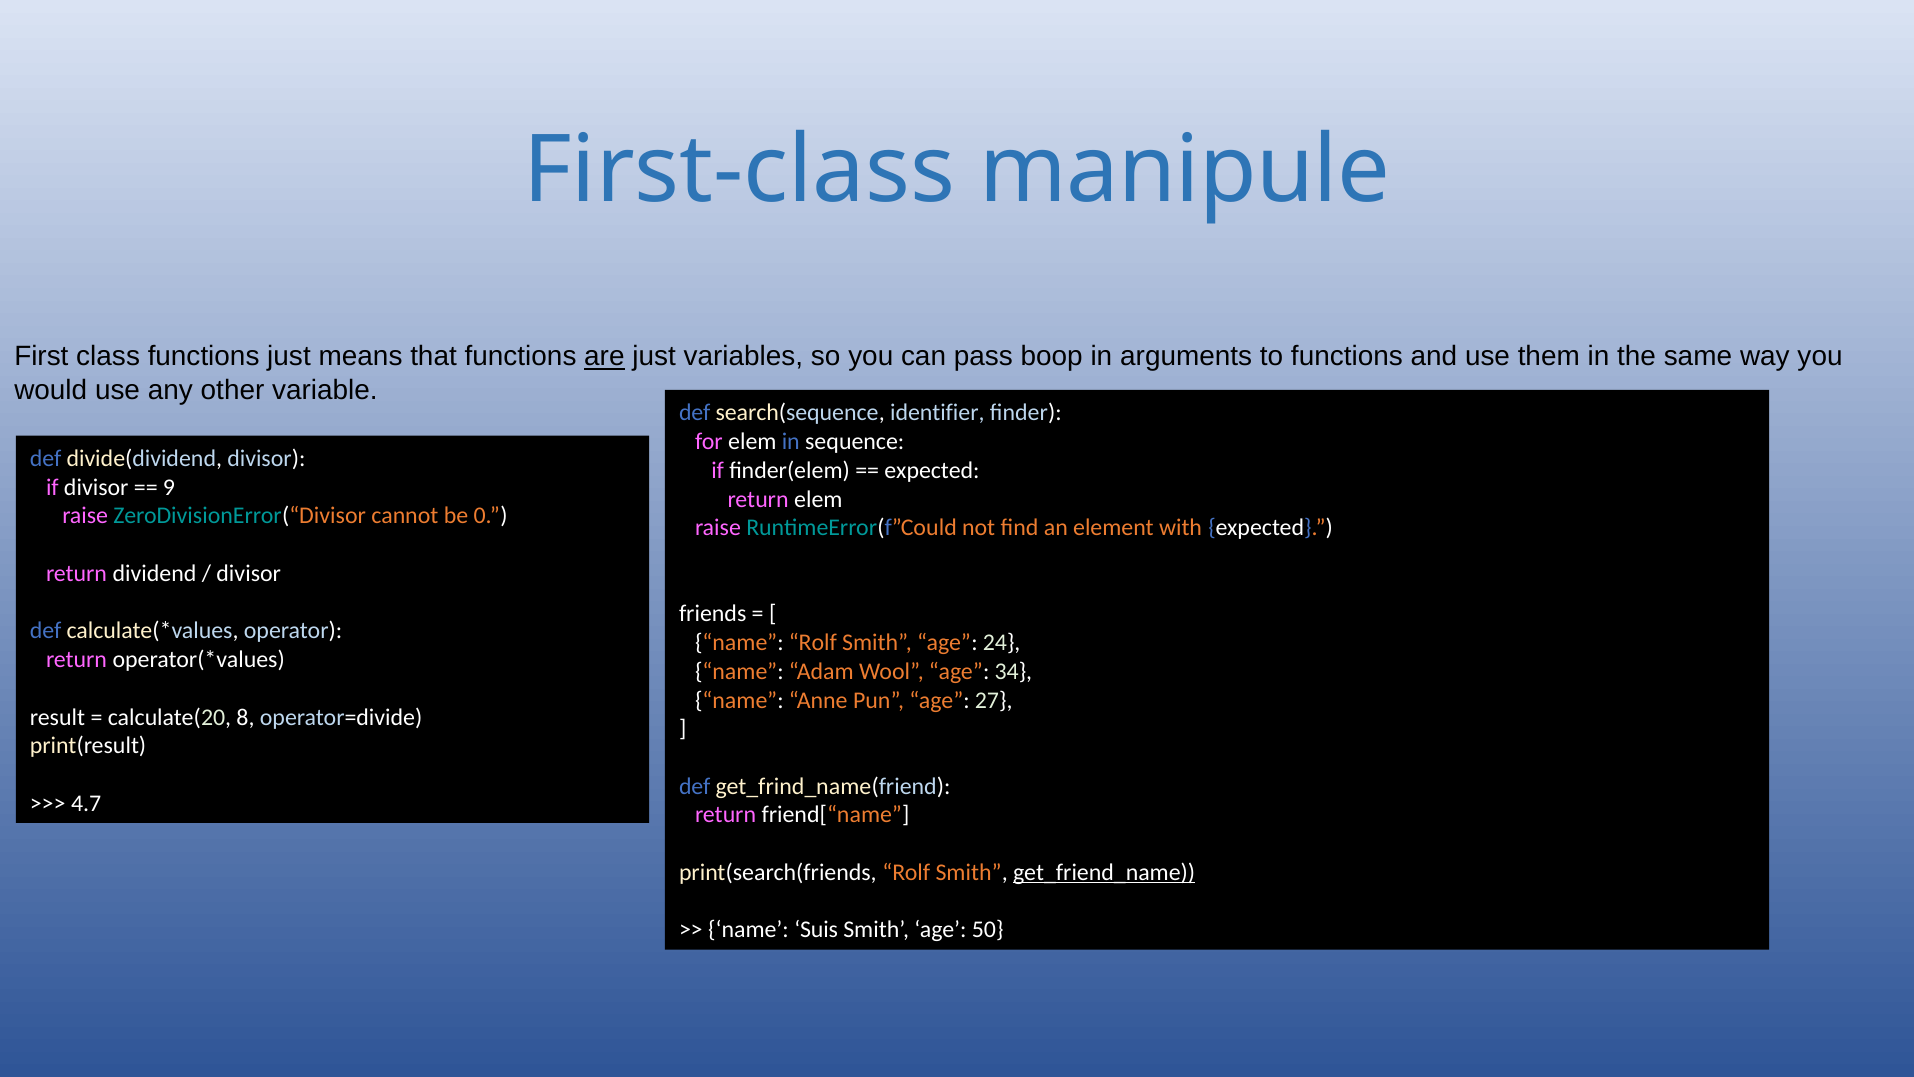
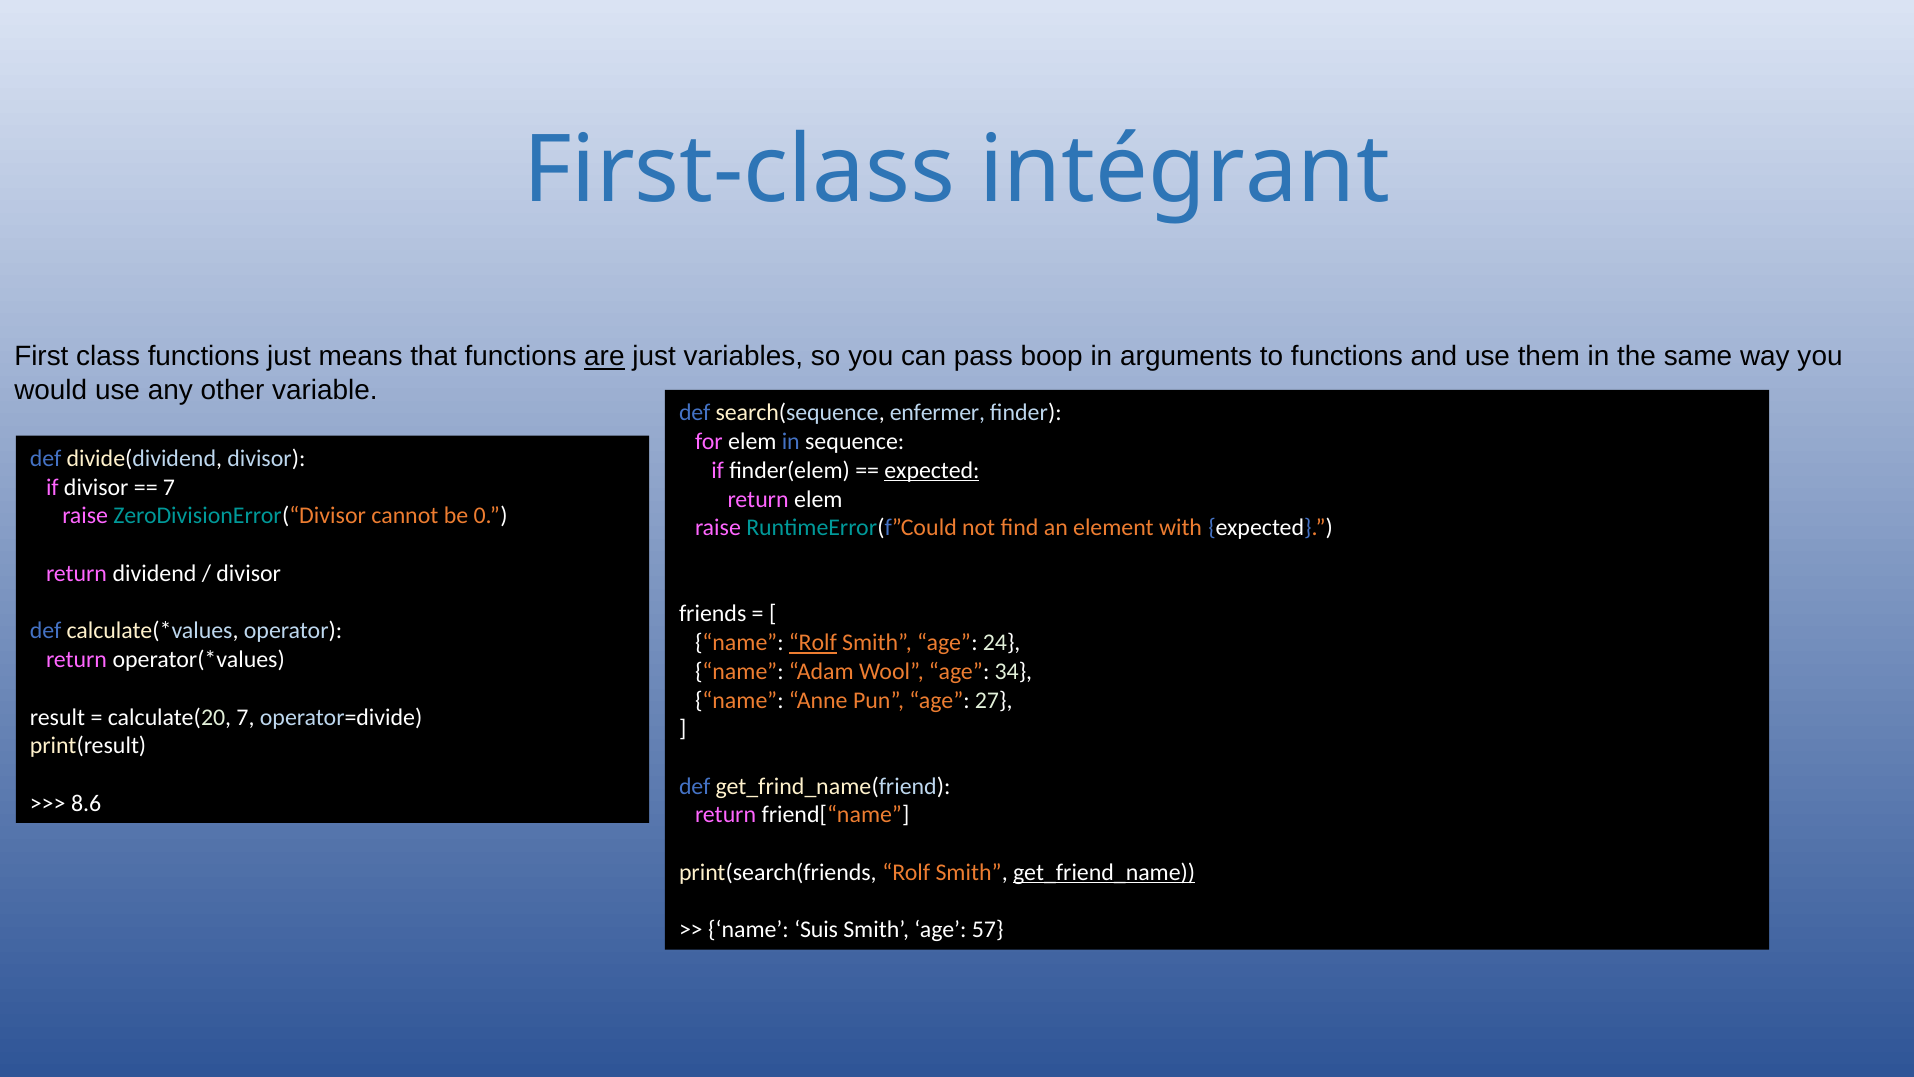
manipule: manipule -> intégrant
identifier: identifier -> enfermer
expected at (932, 470) underline: none -> present
9 at (169, 487): 9 -> 7
Rolf at (813, 642) underline: none -> present
calculate(20 8: 8 -> 7
4.7: 4.7 -> 8.6
50: 50 -> 57
